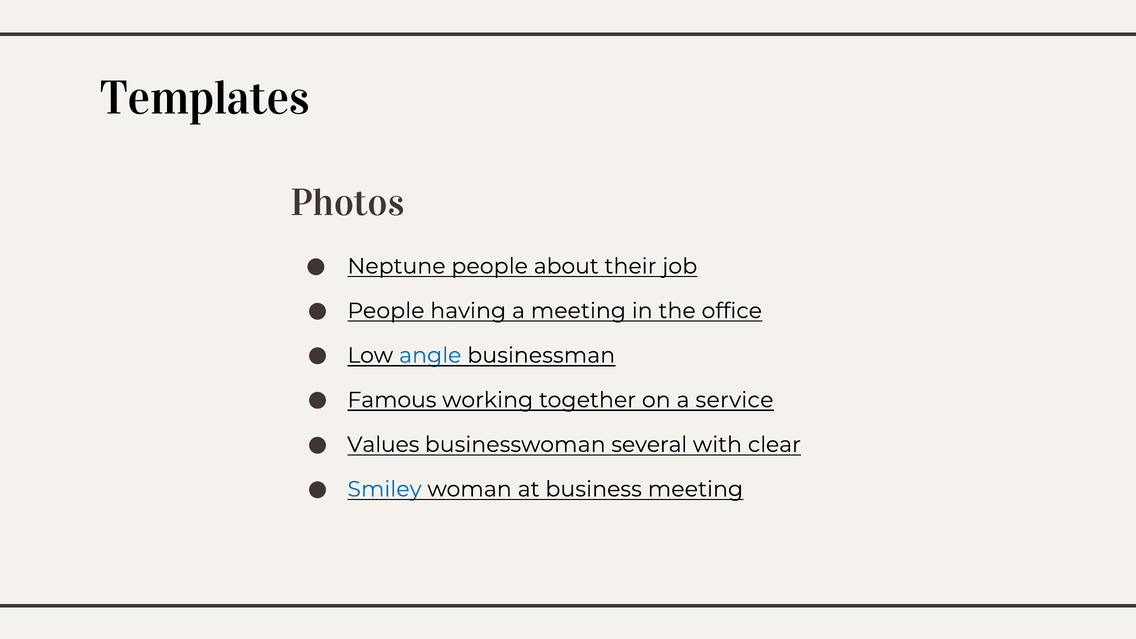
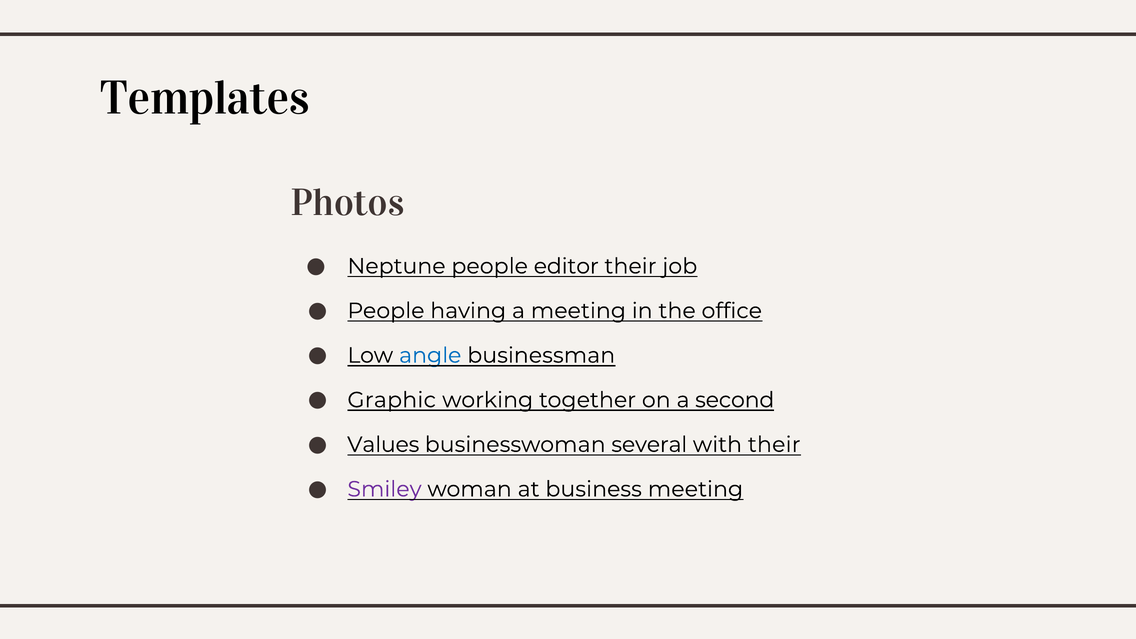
about: about -> editor
Famous: Famous -> Graphic
service: service -> second
with clear: clear -> their
Smiley colour: blue -> purple
